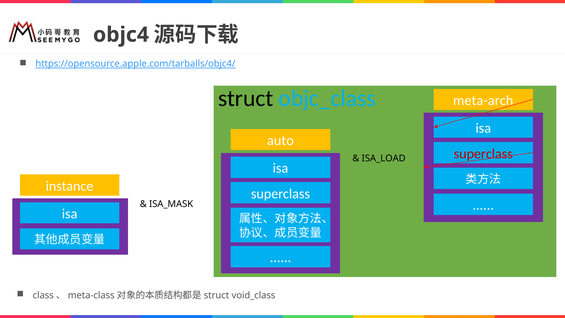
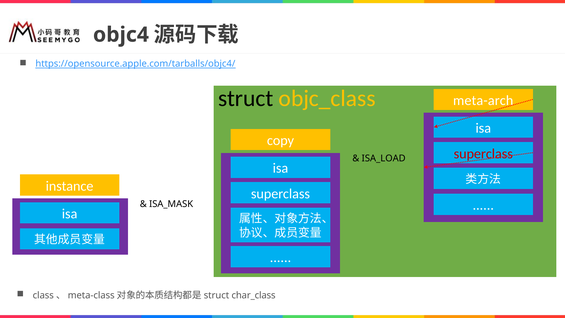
objc_class colour: light blue -> yellow
auto: auto -> copy
void_class: void_class -> char_class
